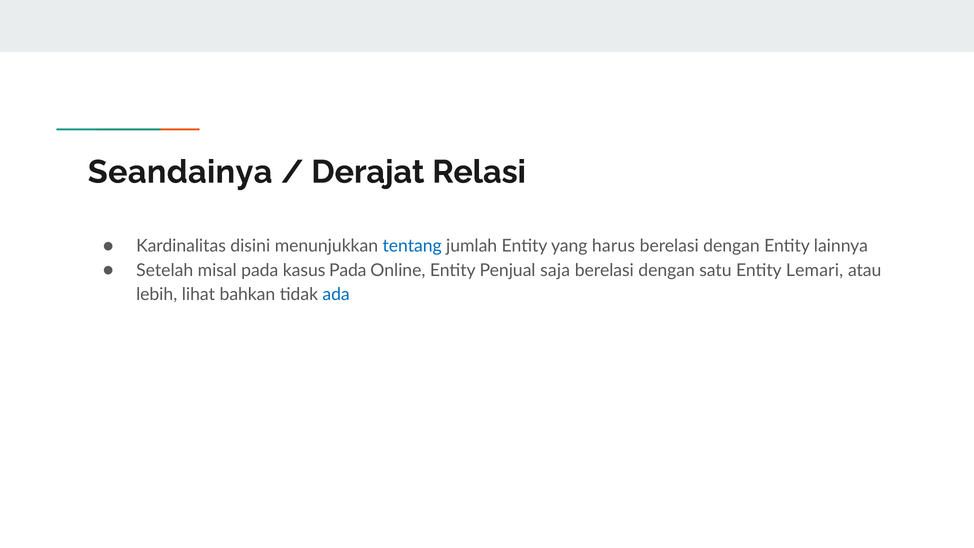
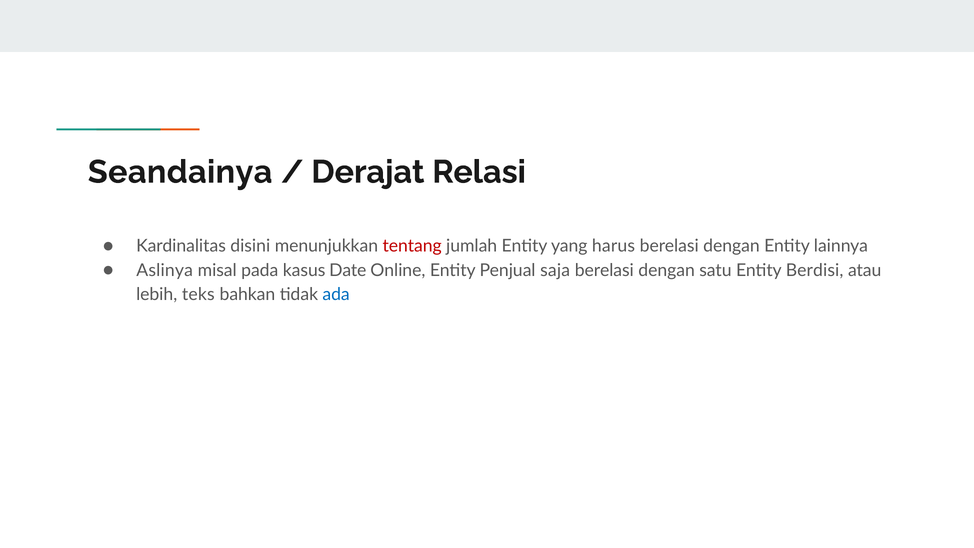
tentang colour: blue -> red
Setelah: Setelah -> Aslinya
kasus Pada: Pada -> Date
Lemari: Lemari -> Berdisi
lihat: lihat -> teks
